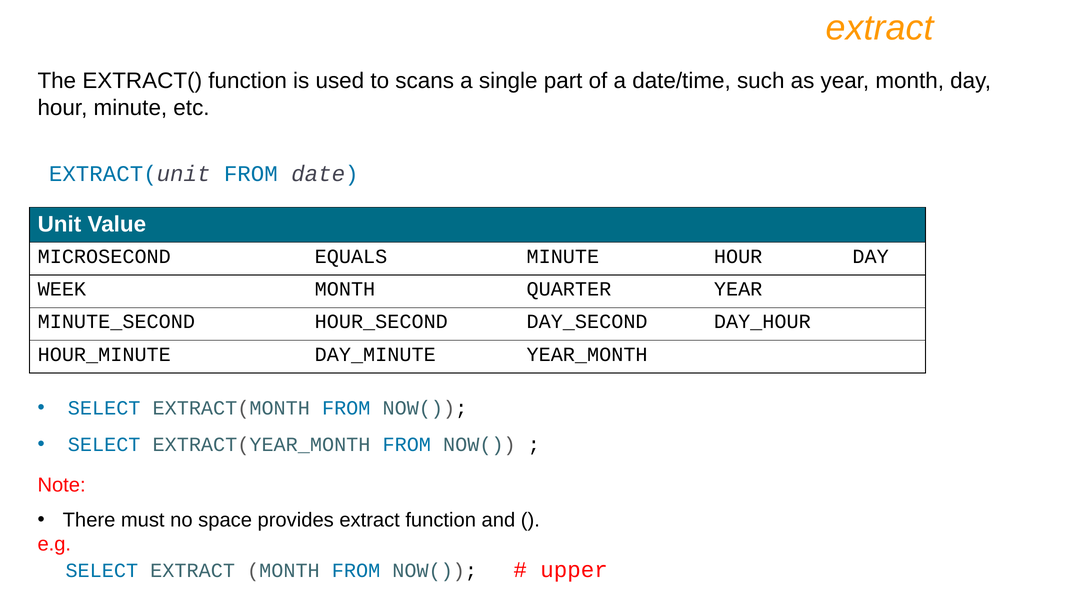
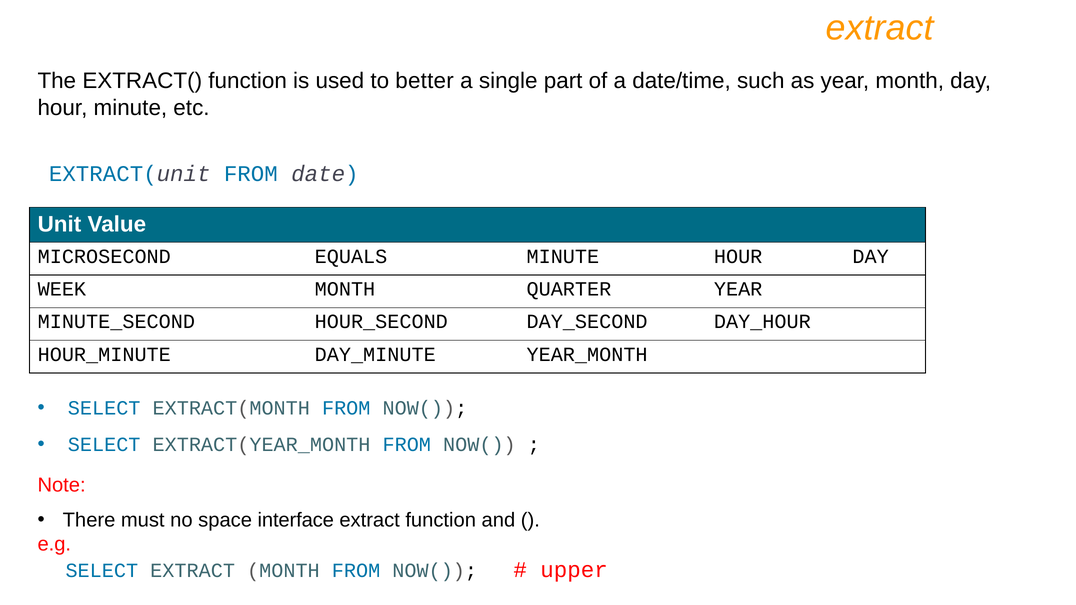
scans: scans -> better
provides: provides -> interface
